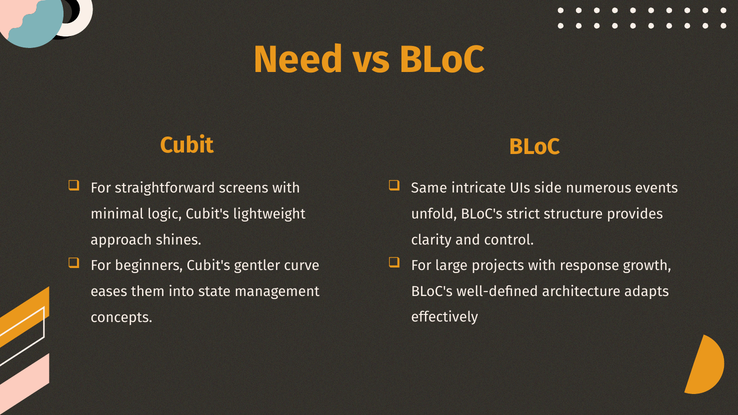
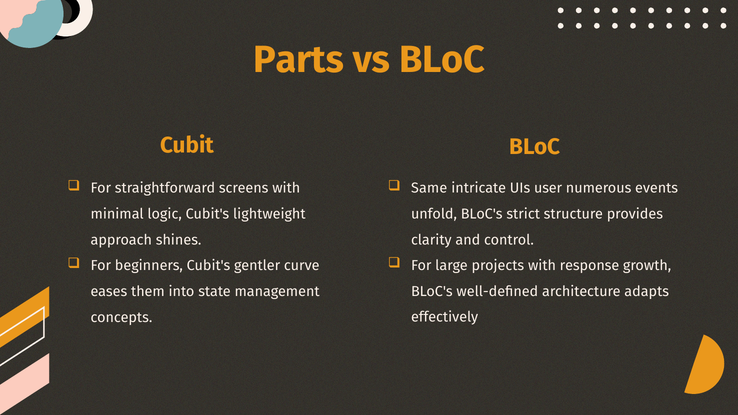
Need: Need -> Parts
side: side -> user
